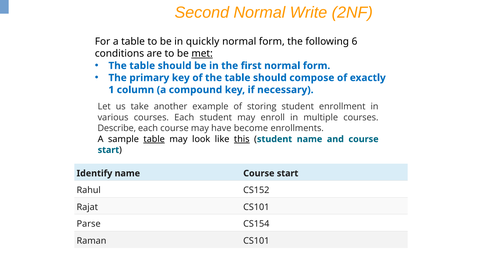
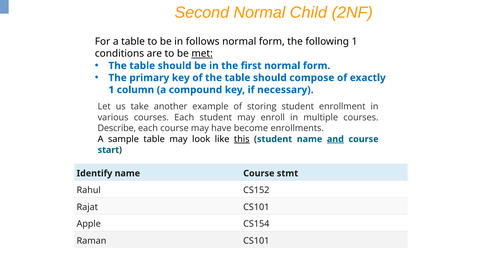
Write: Write -> Child
quickly: quickly -> follows
following 6: 6 -> 1
table at (154, 139) underline: present -> none
and underline: none -> present
name Course start: start -> stmt
Parse: Parse -> Apple
